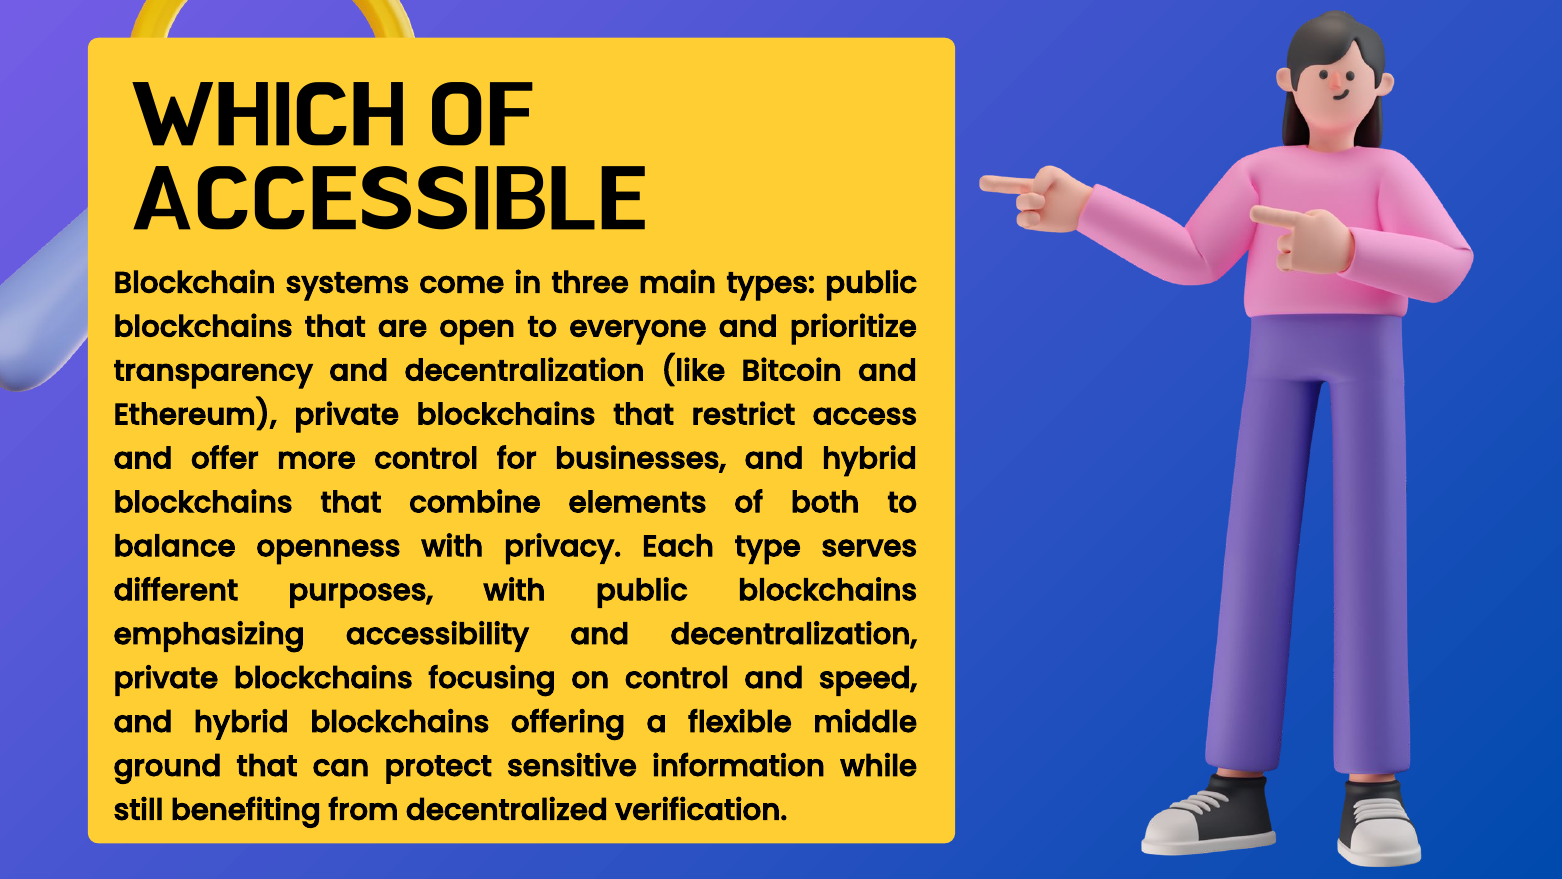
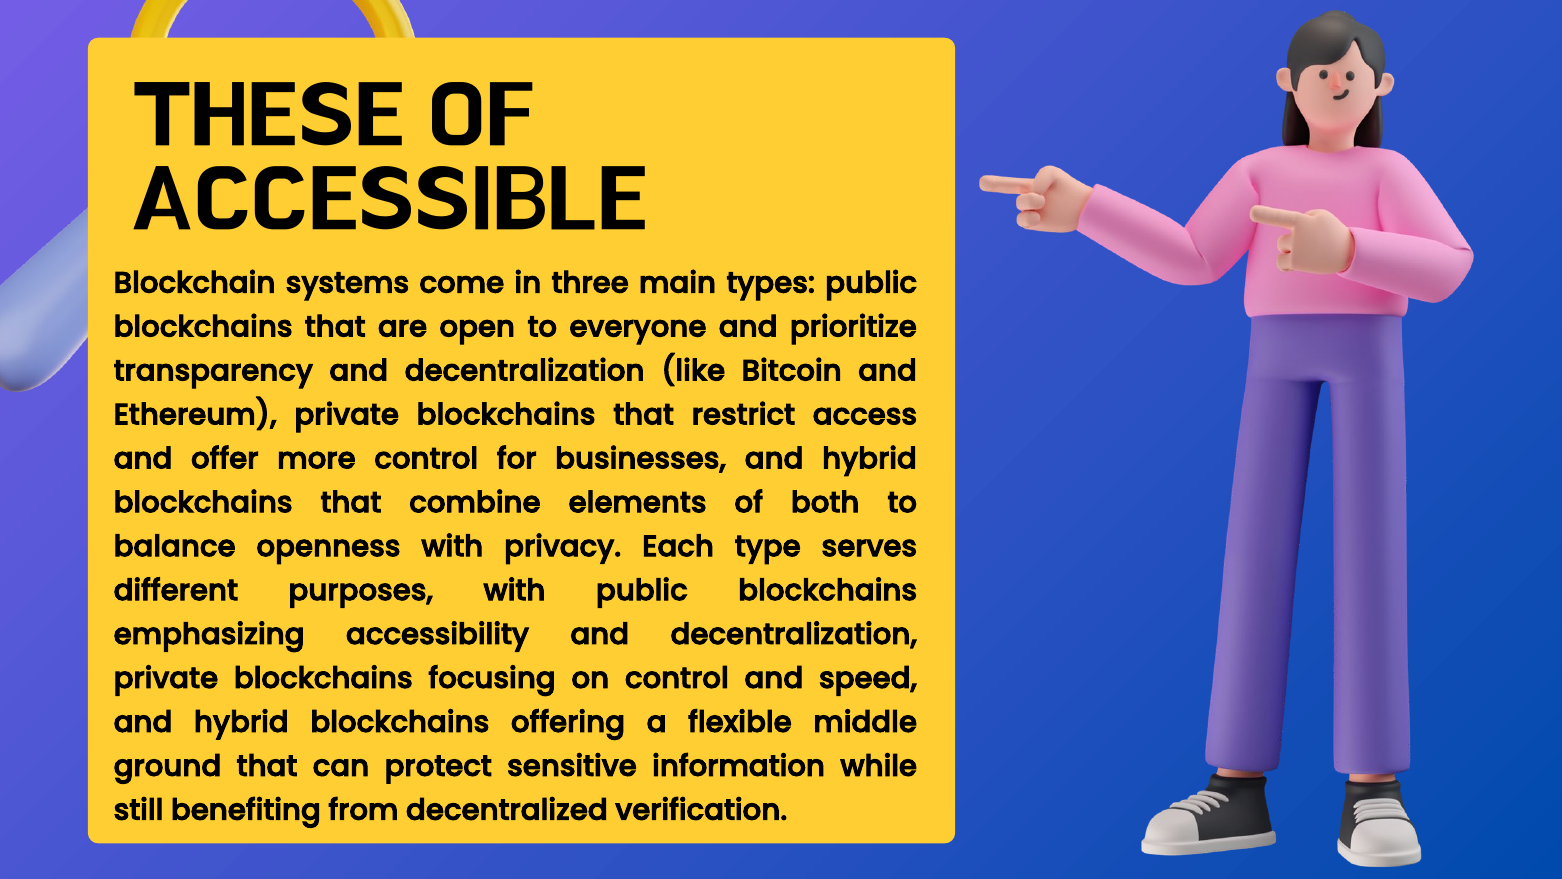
WHICH: WHICH -> THESE
